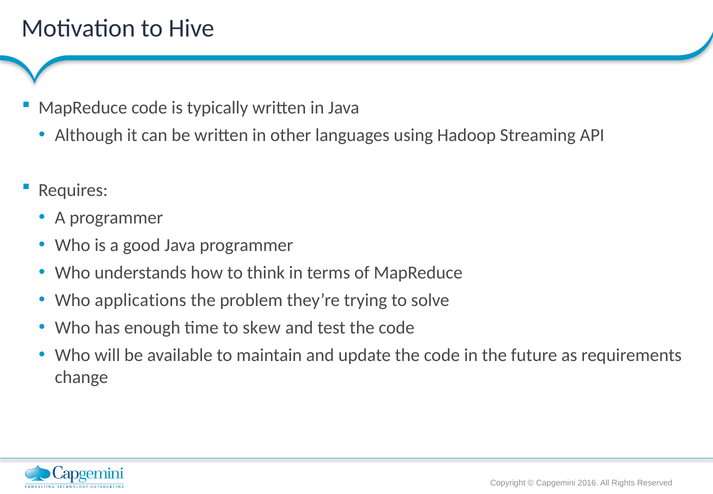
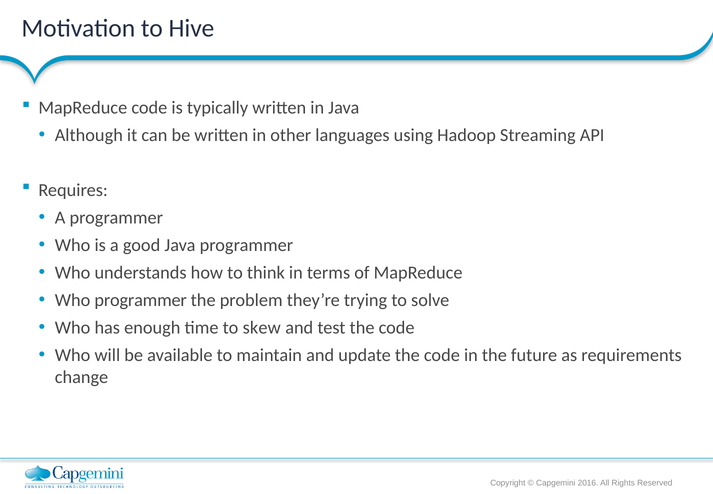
Who applications: applications -> programmer
